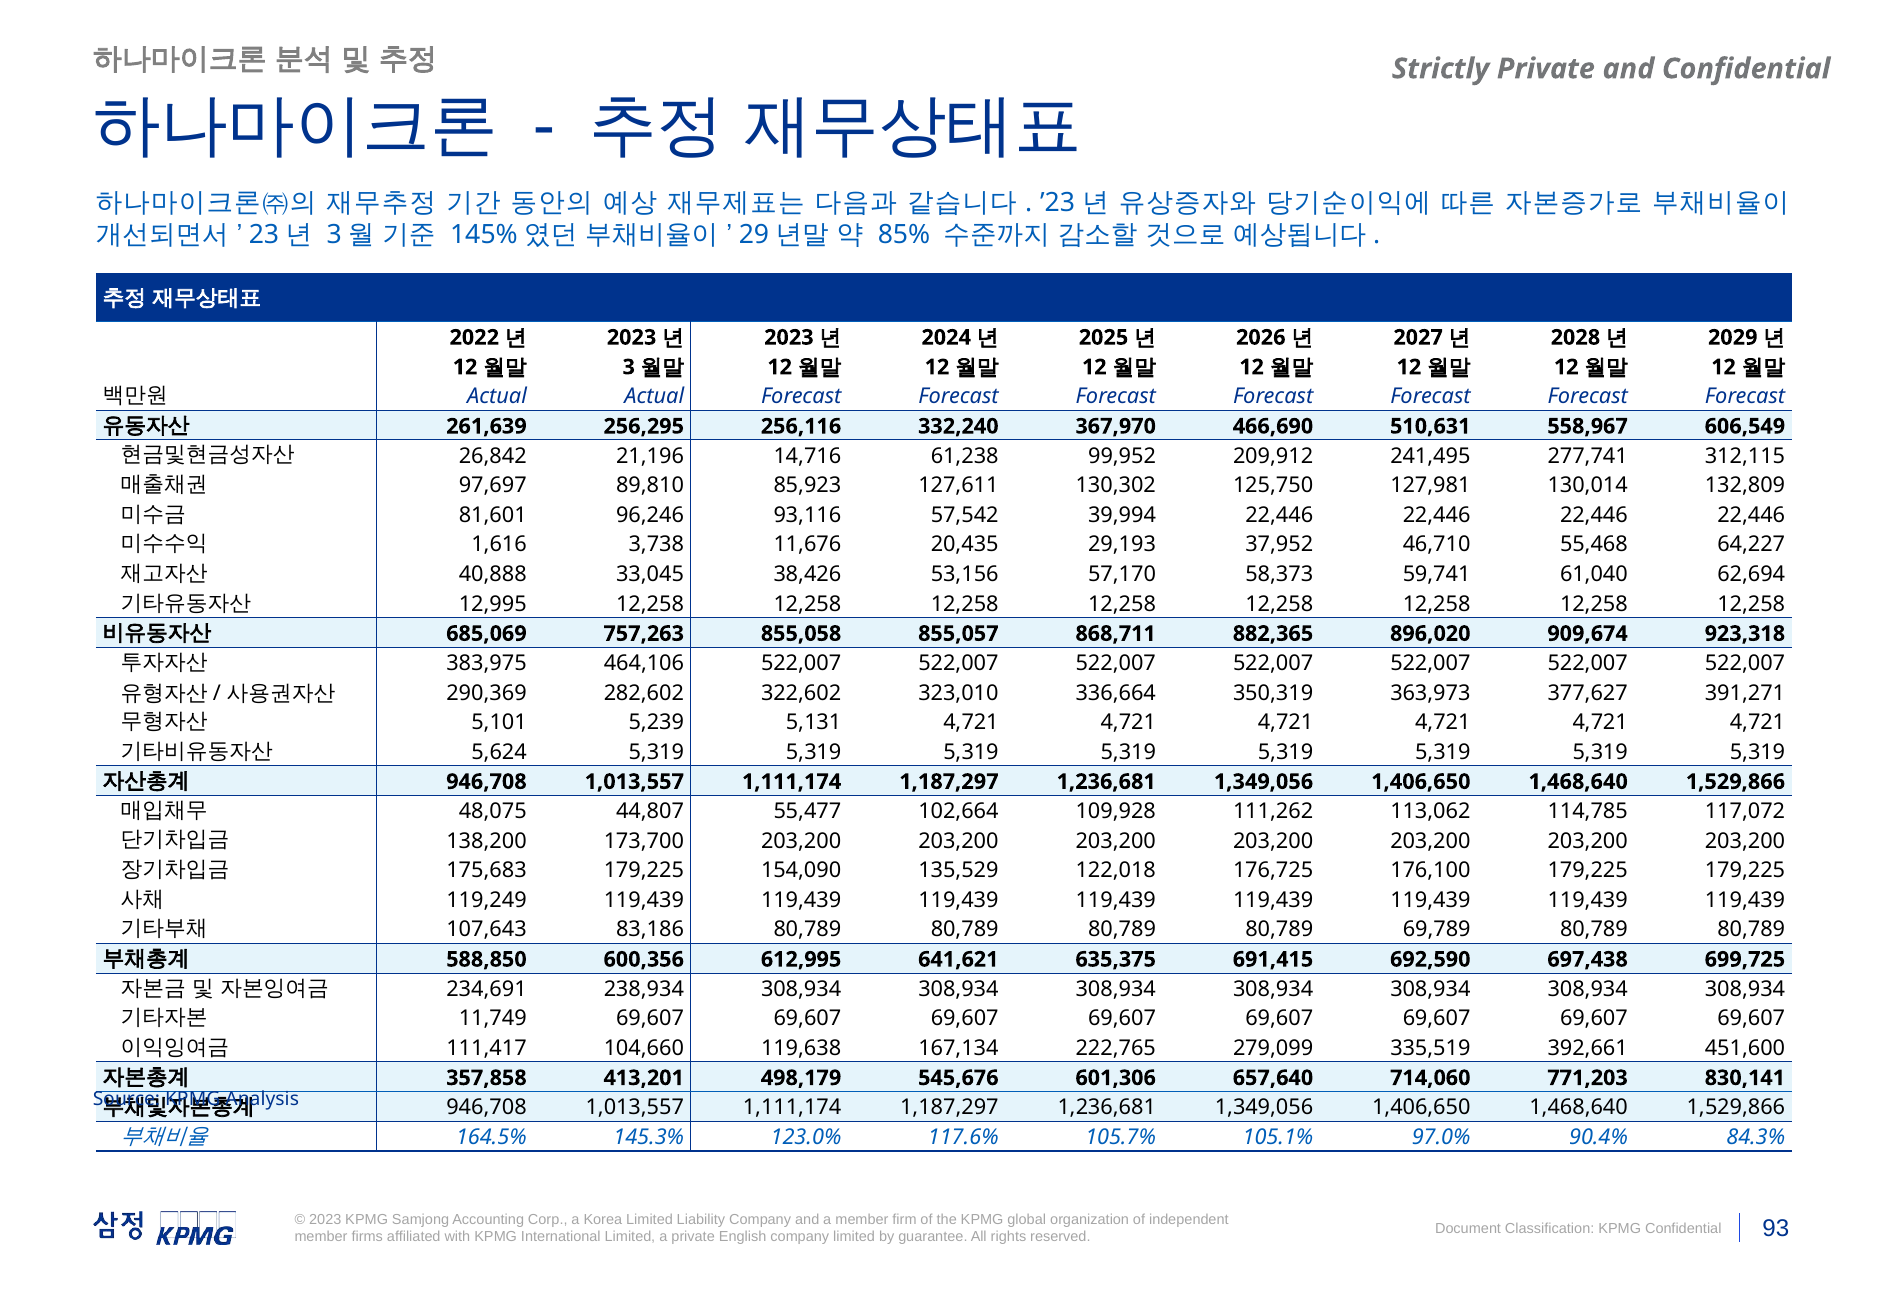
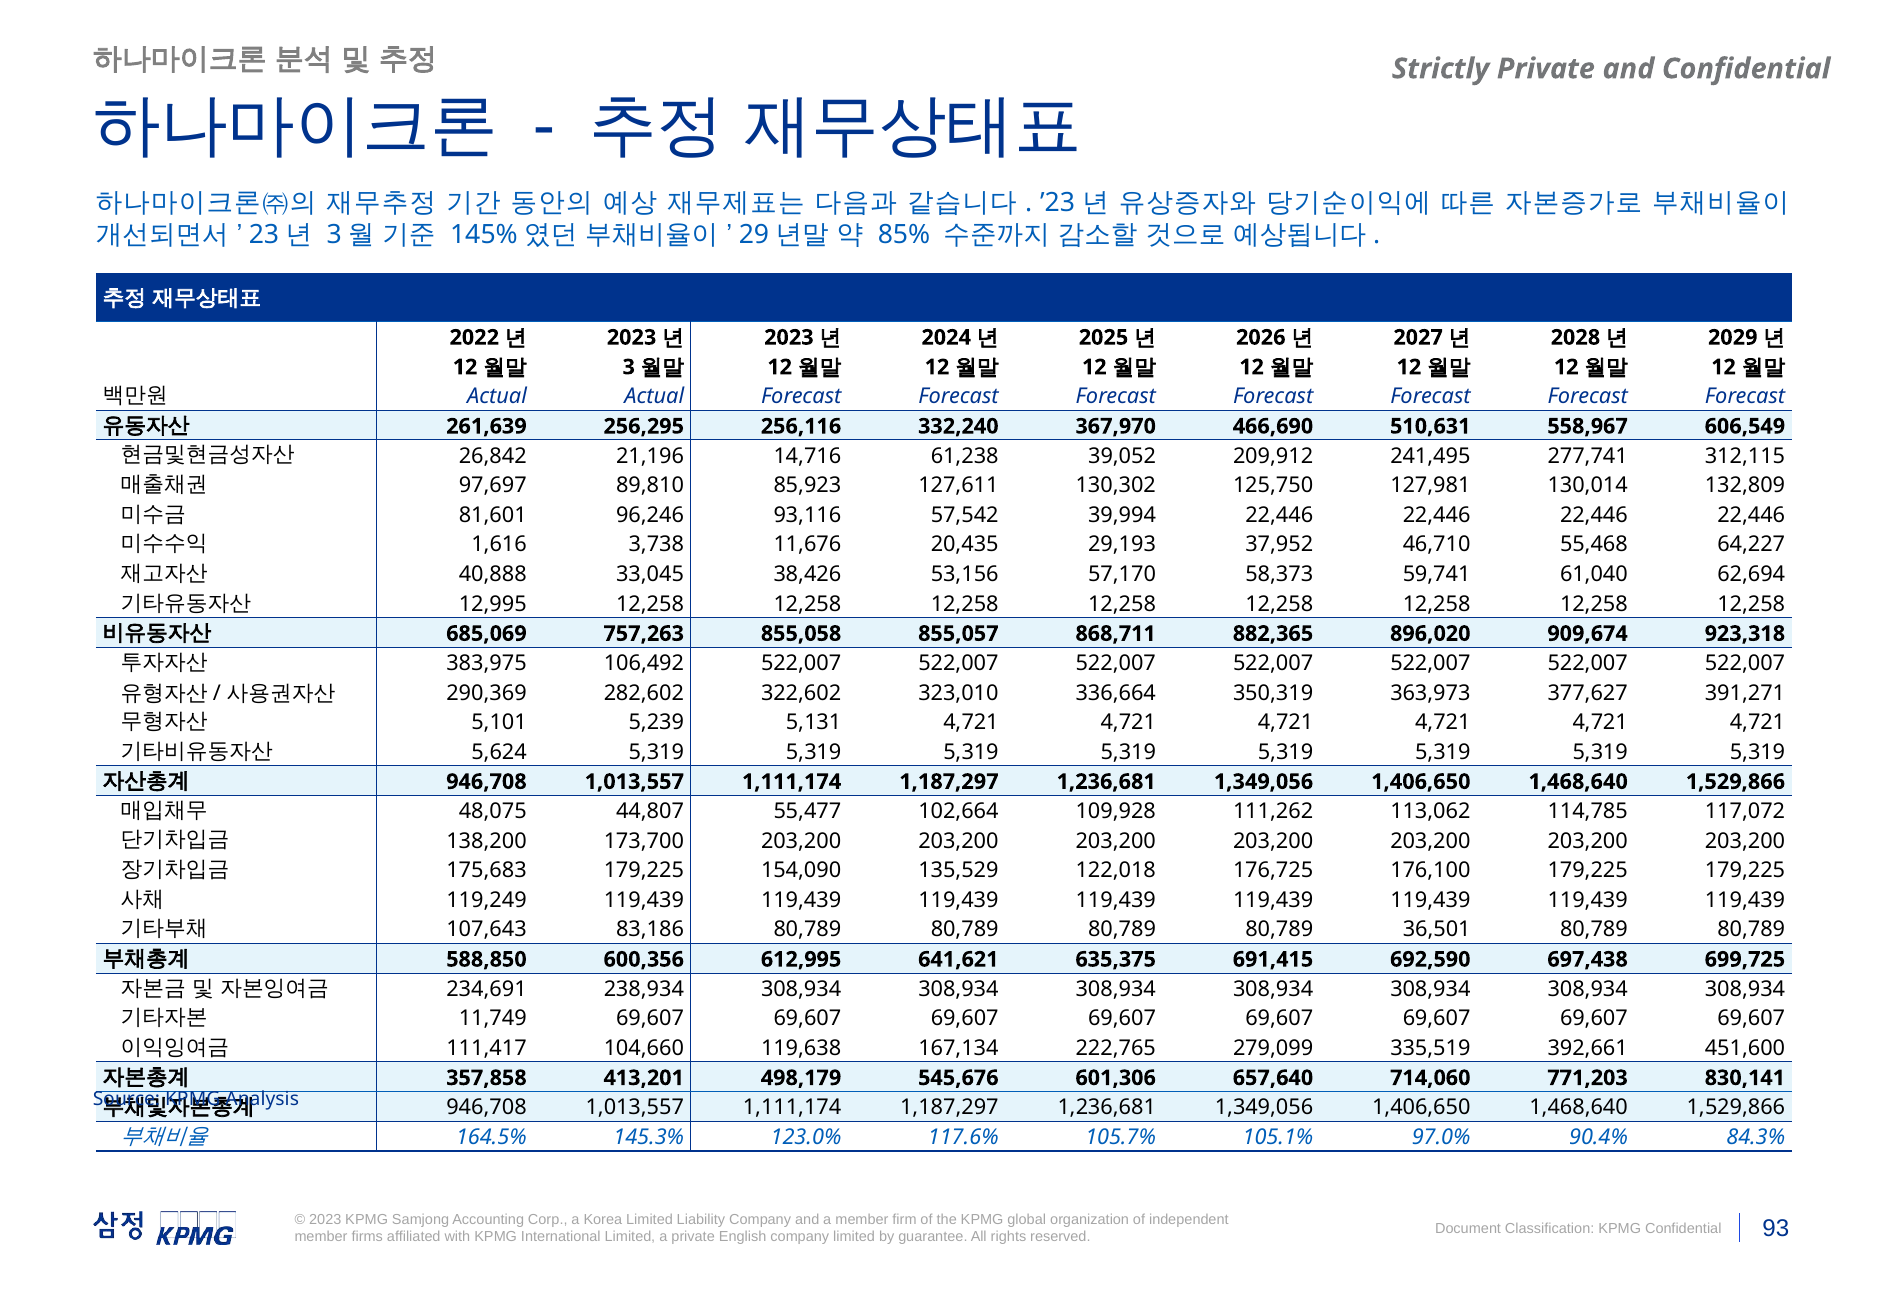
99,952: 99,952 -> 39,052
464,106: 464,106 -> 106,492
69,789: 69,789 -> 36,501
